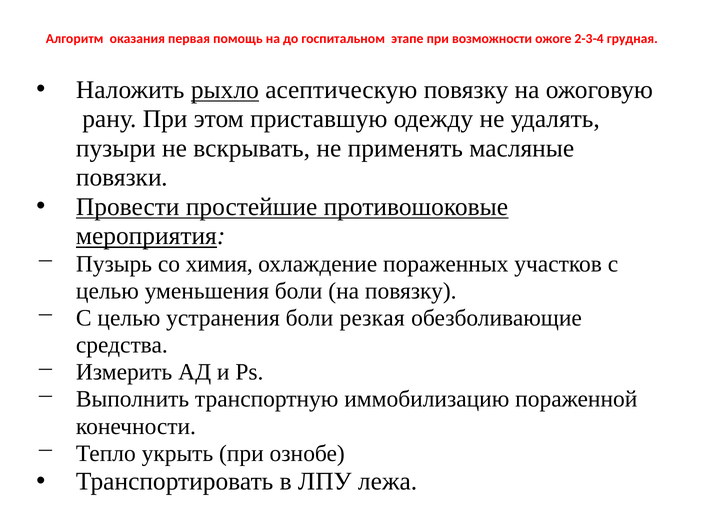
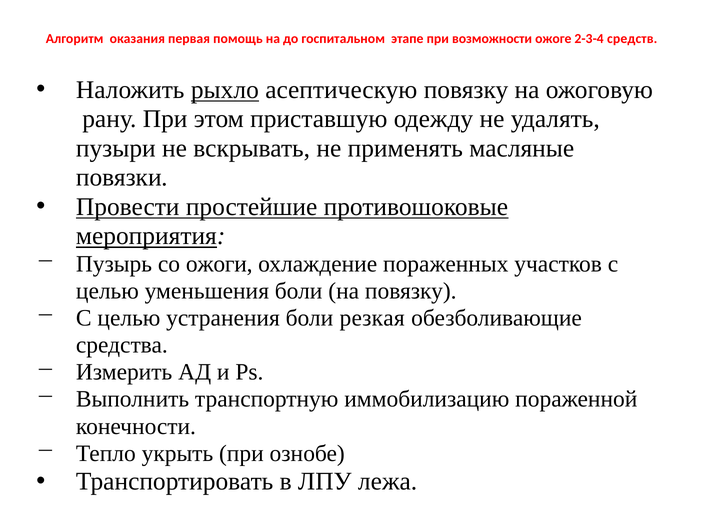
грудная: грудная -> средств
химия: химия -> ожоги
